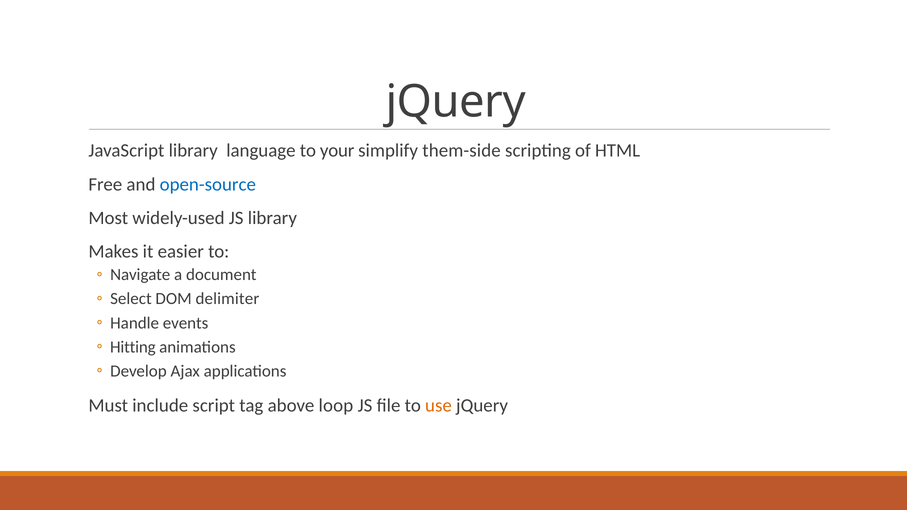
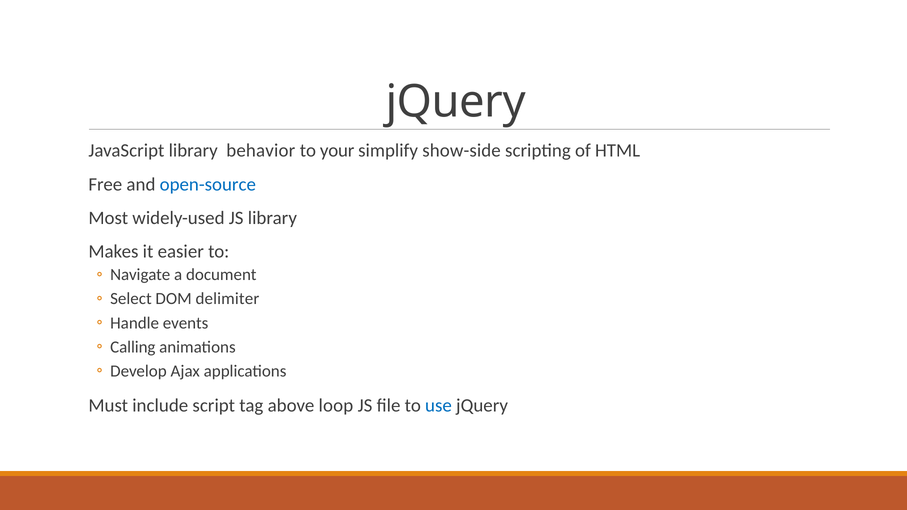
language: language -> behavior
them-side: them-side -> show-side
Hitting: Hitting -> Calling
use colour: orange -> blue
